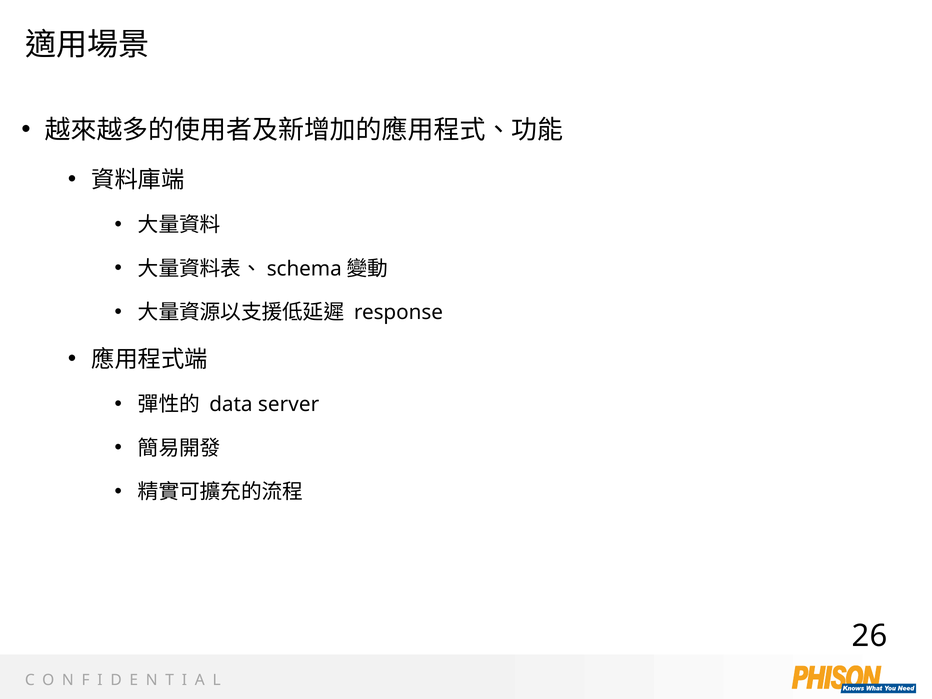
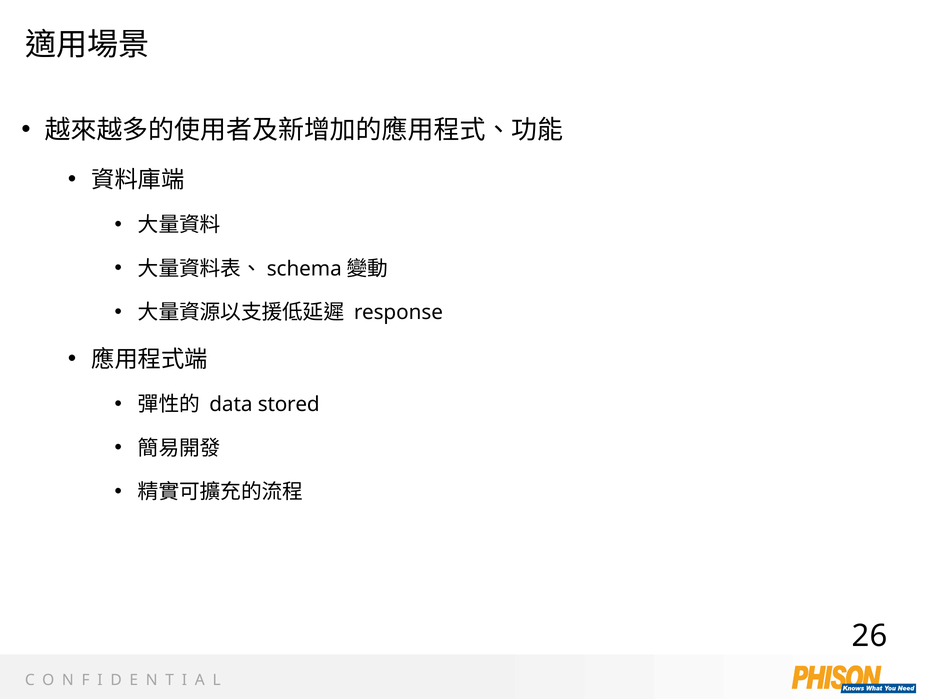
server: server -> stored
